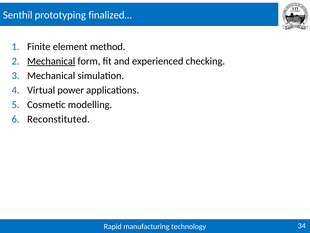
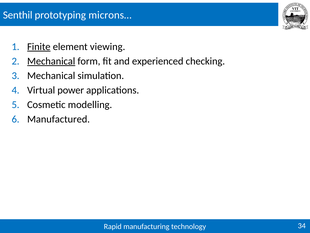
finalized…: finalized… -> microns…
Finite underline: none -> present
method: method -> viewing
Reconstituted: Reconstituted -> Manufactured
